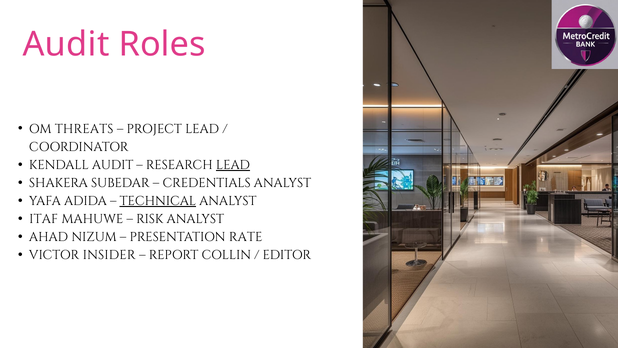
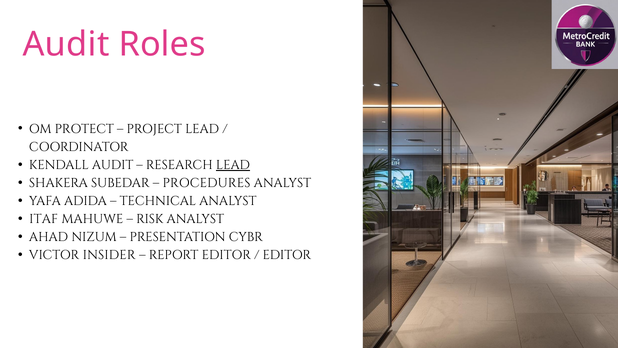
THREATS: THREATS -> PROTECT
CREDENTIALS: CREDENTIALS -> PROCEDURES
TECHNICAL underline: present -> none
RATE: RATE -> CYBR
REPORT COLLIN: COLLIN -> EDITOR
